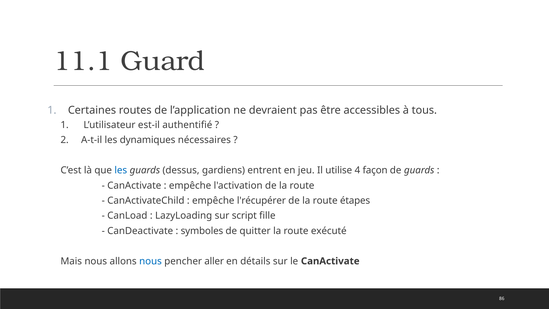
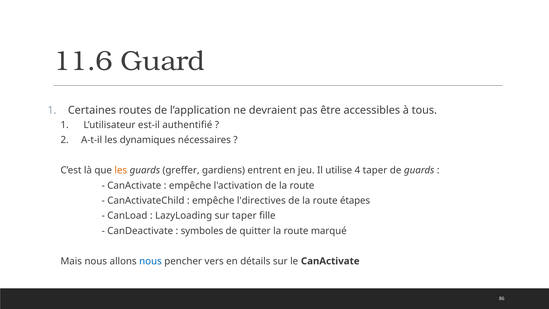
11.1: 11.1 -> 11.6
les at (121, 170) colour: blue -> orange
dessus: dessus -> greffer
4 façon: façon -> taper
l'récupérer: l'récupérer -> l'directives
sur script: script -> taper
exécuté: exécuté -> marqué
aller: aller -> vers
